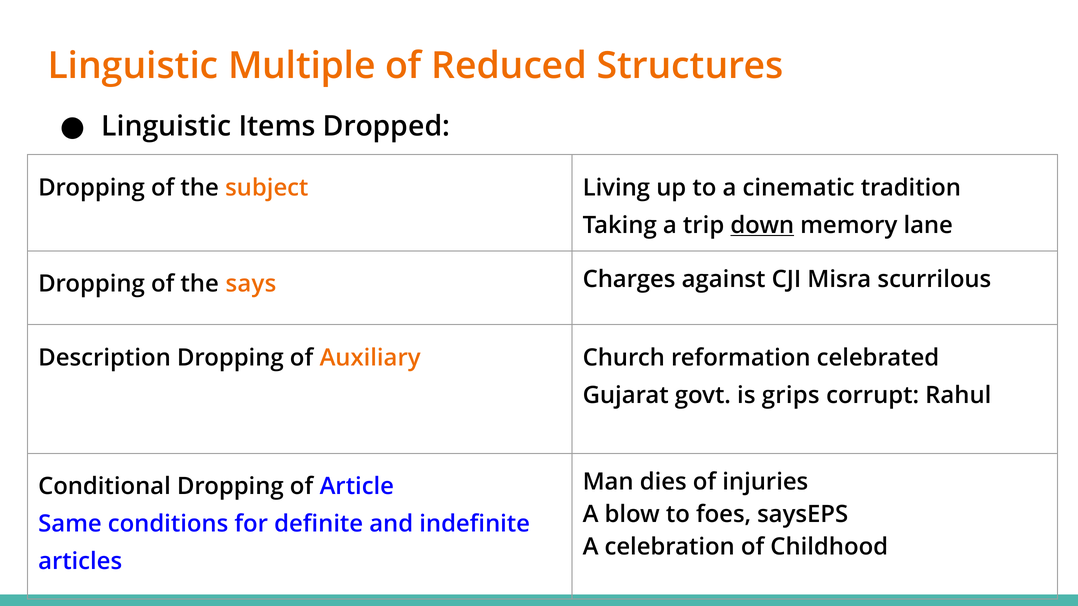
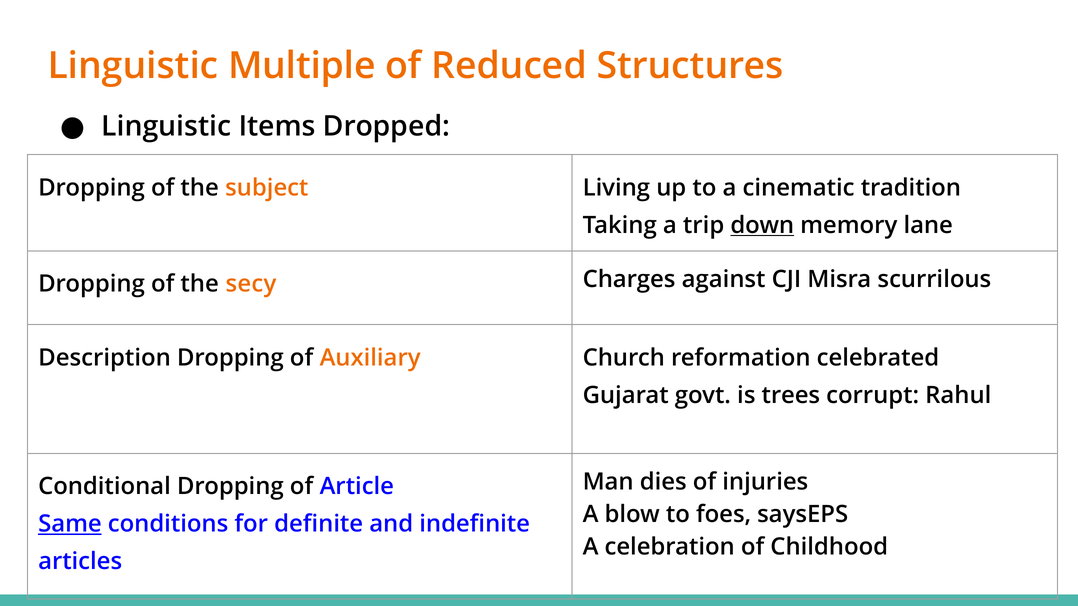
says: says -> secy
grips: grips -> trees
Same underline: none -> present
